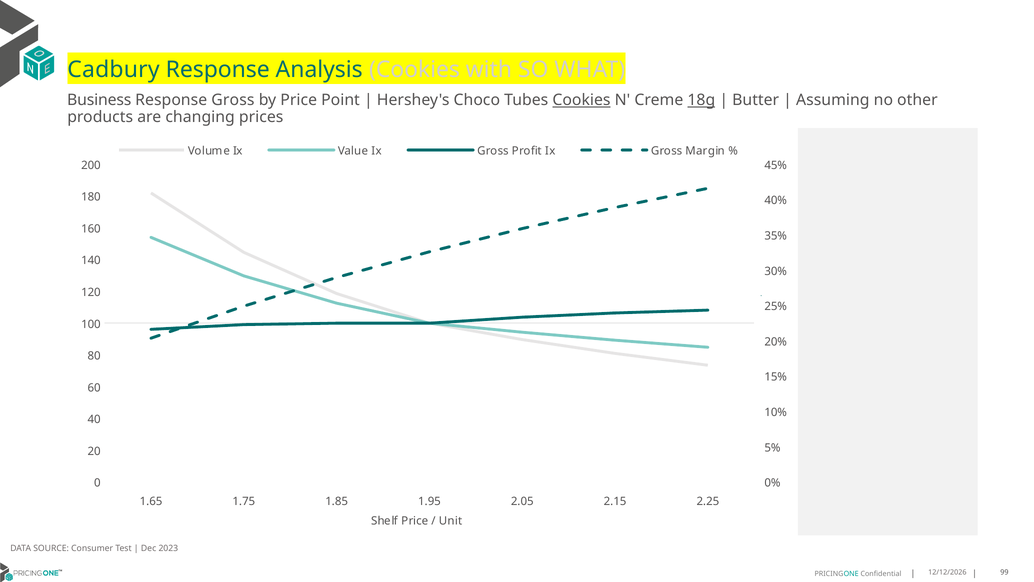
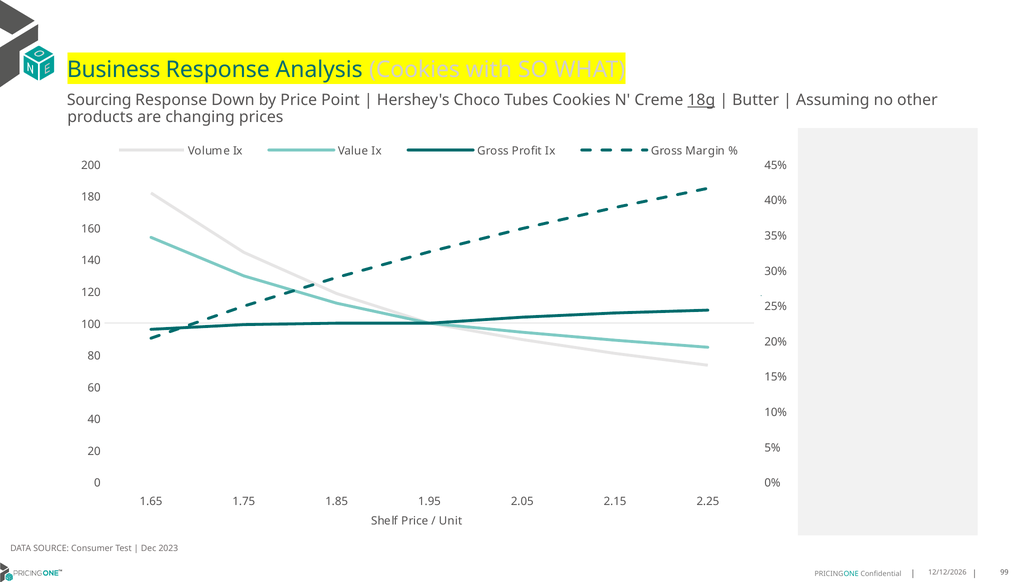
Cadbury: Cadbury -> Business
Business: Business -> Sourcing
Response Gross: Gross -> Down
Cookies at (581, 100) underline: present -> none
